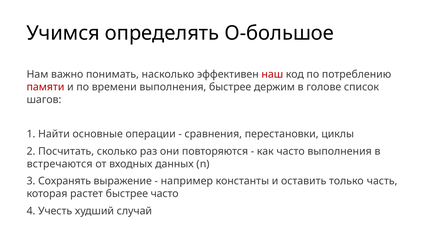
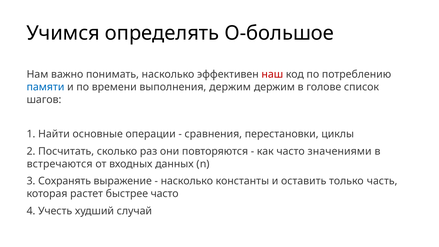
памяти colour: red -> blue
выполнения быстрее: быстрее -> держим
часто выполнения: выполнения -> значениями
например at (187, 181): например -> насколько
